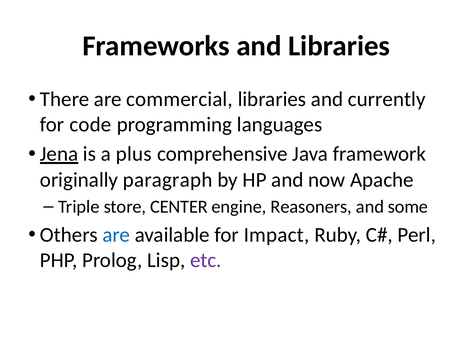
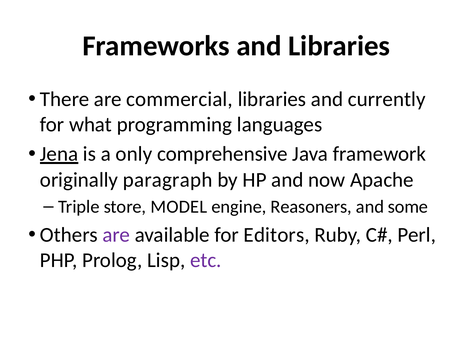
code: code -> what
plus: plus -> only
CENTER: CENTER -> MODEL
are at (116, 235) colour: blue -> purple
Impact: Impact -> Editors
